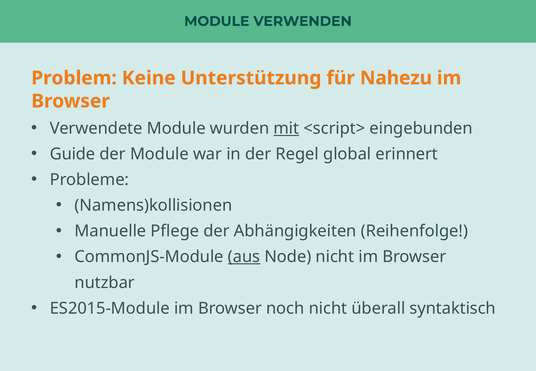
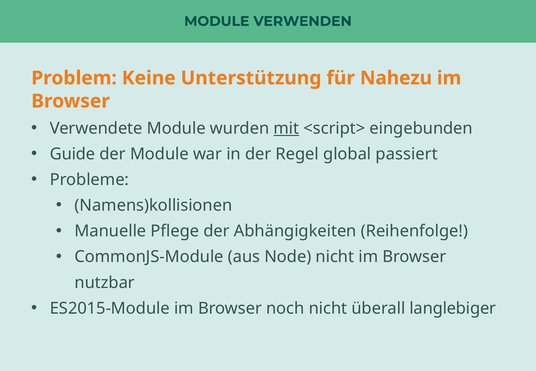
erinnert: erinnert -> passiert
aus underline: present -> none
syntaktisch: syntaktisch -> langlebiger
